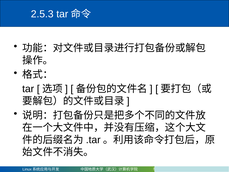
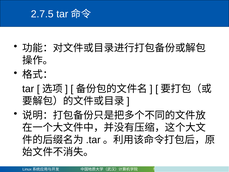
2.5.3: 2.5.3 -> 2.7.5
